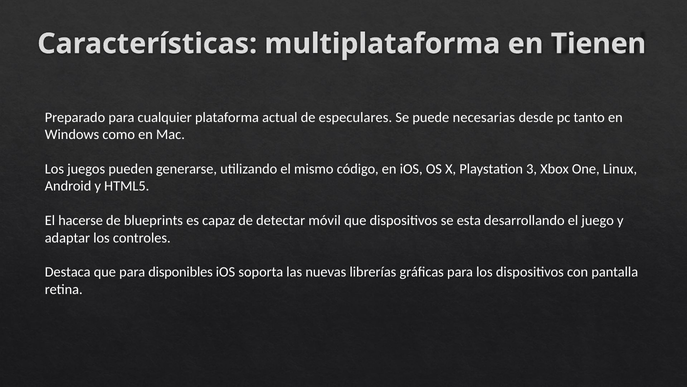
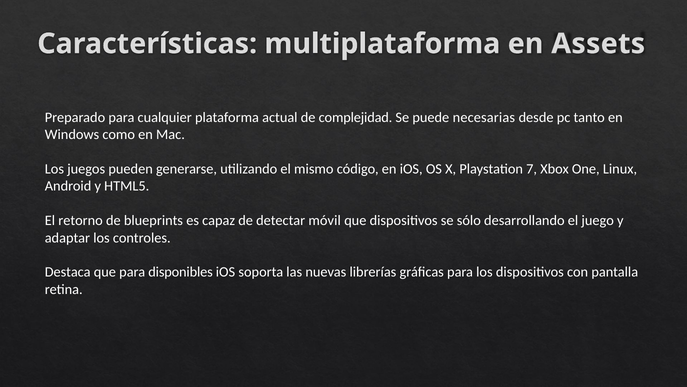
Tienen: Tienen -> Assets
especulares: especulares -> complejidad
3: 3 -> 7
hacerse: hacerse -> retorno
esta: esta -> sólo
